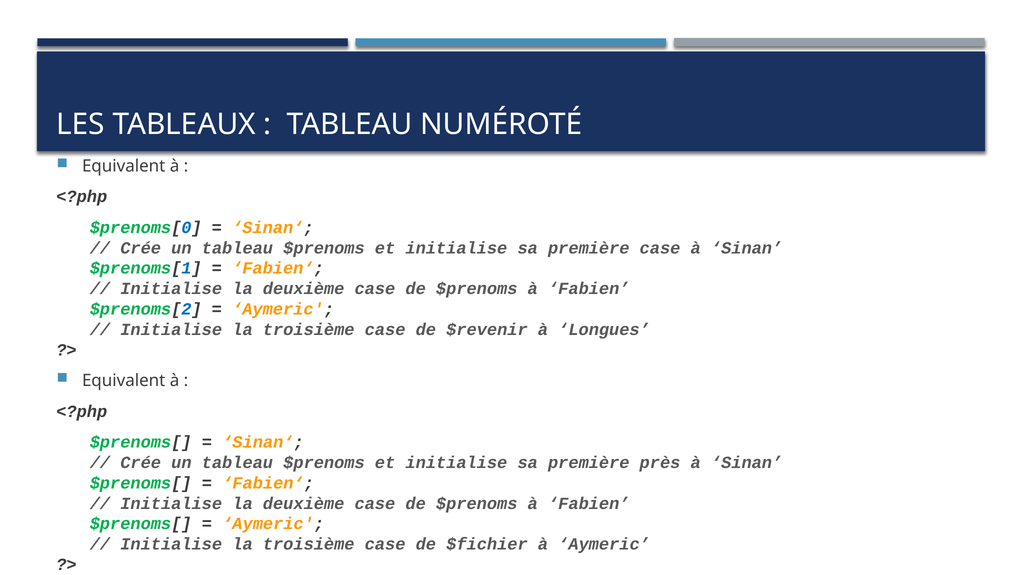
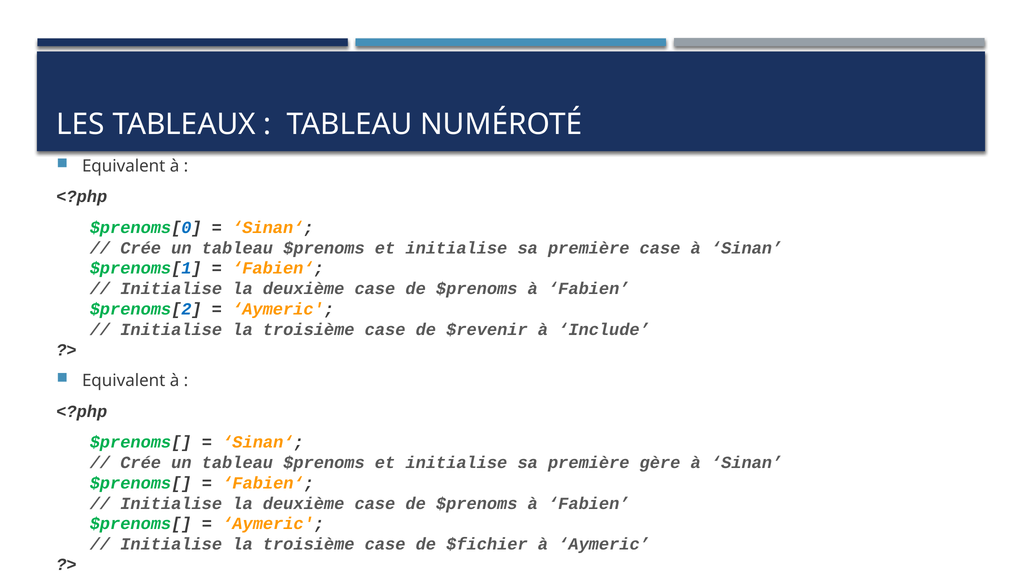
Longues: Longues -> Include
près: près -> gère
